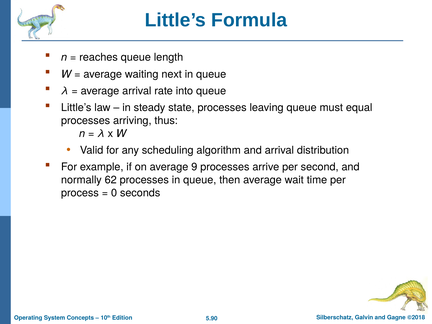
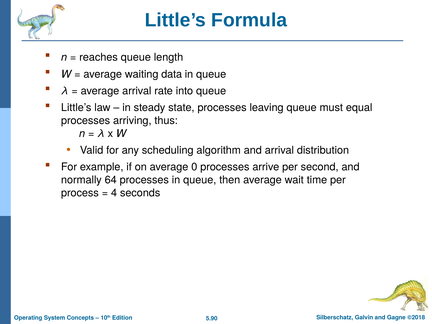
next: next -> data
9: 9 -> 0
62: 62 -> 64
0: 0 -> 4
